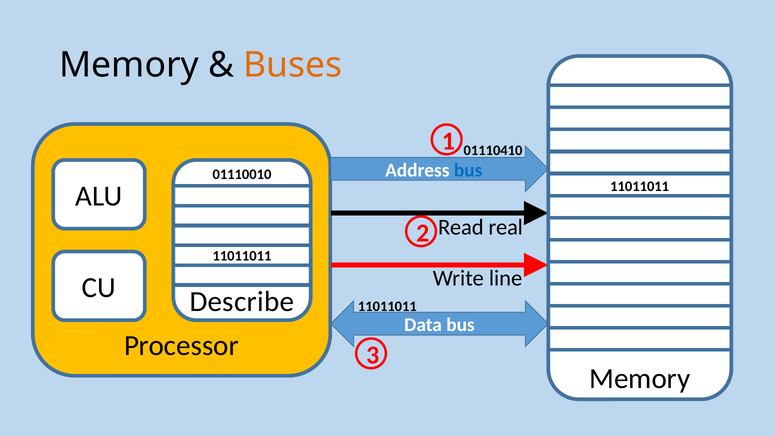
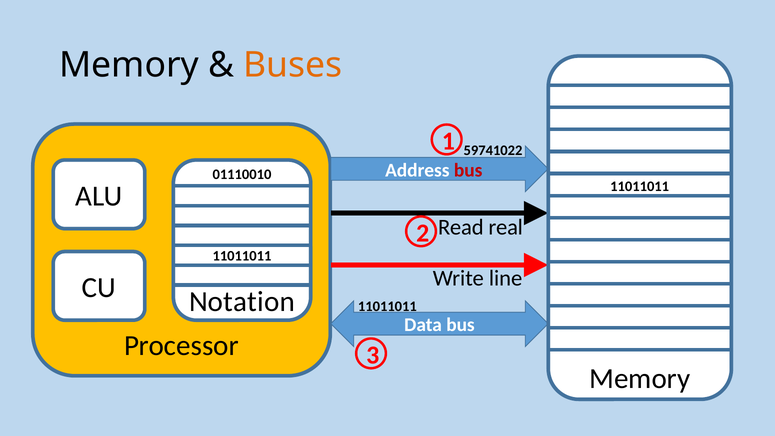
01110410: 01110410 -> 59741022
bus at (468, 170) colour: blue -> red
Describe: Describe -> Notation
